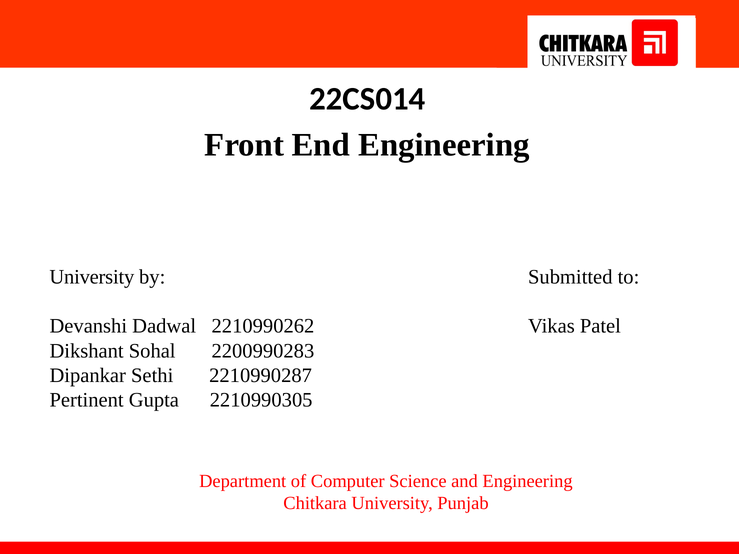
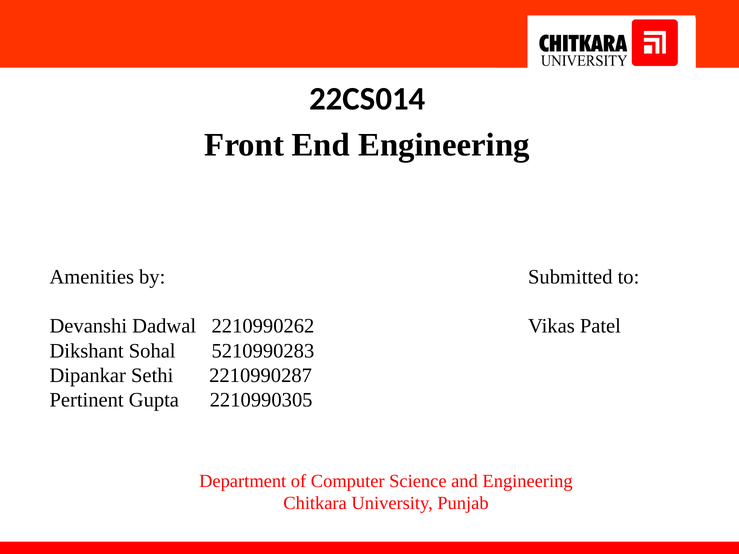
University at (92, 277): University -> Amenities
2200990283: 2200990283 -> 5210990283
